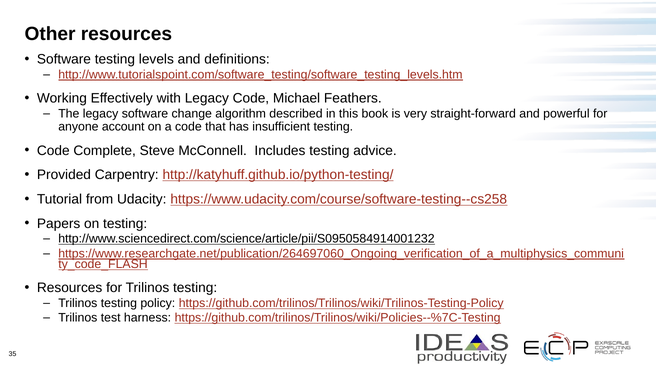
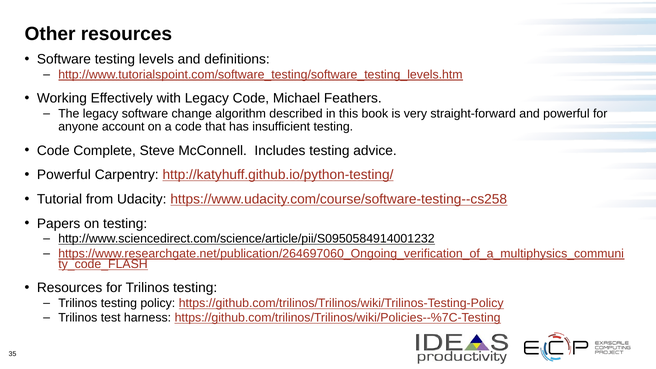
Provided at (64, 175): Provided -> Powerful
